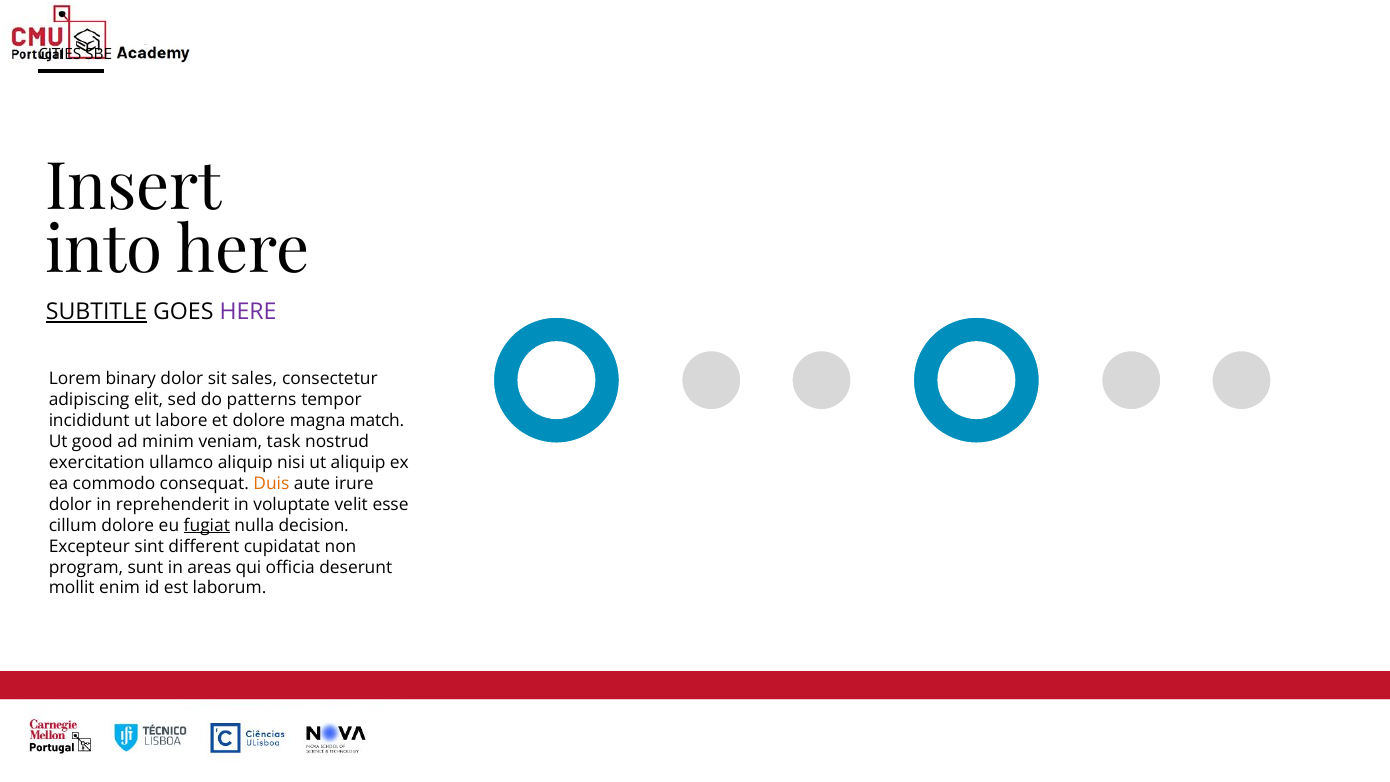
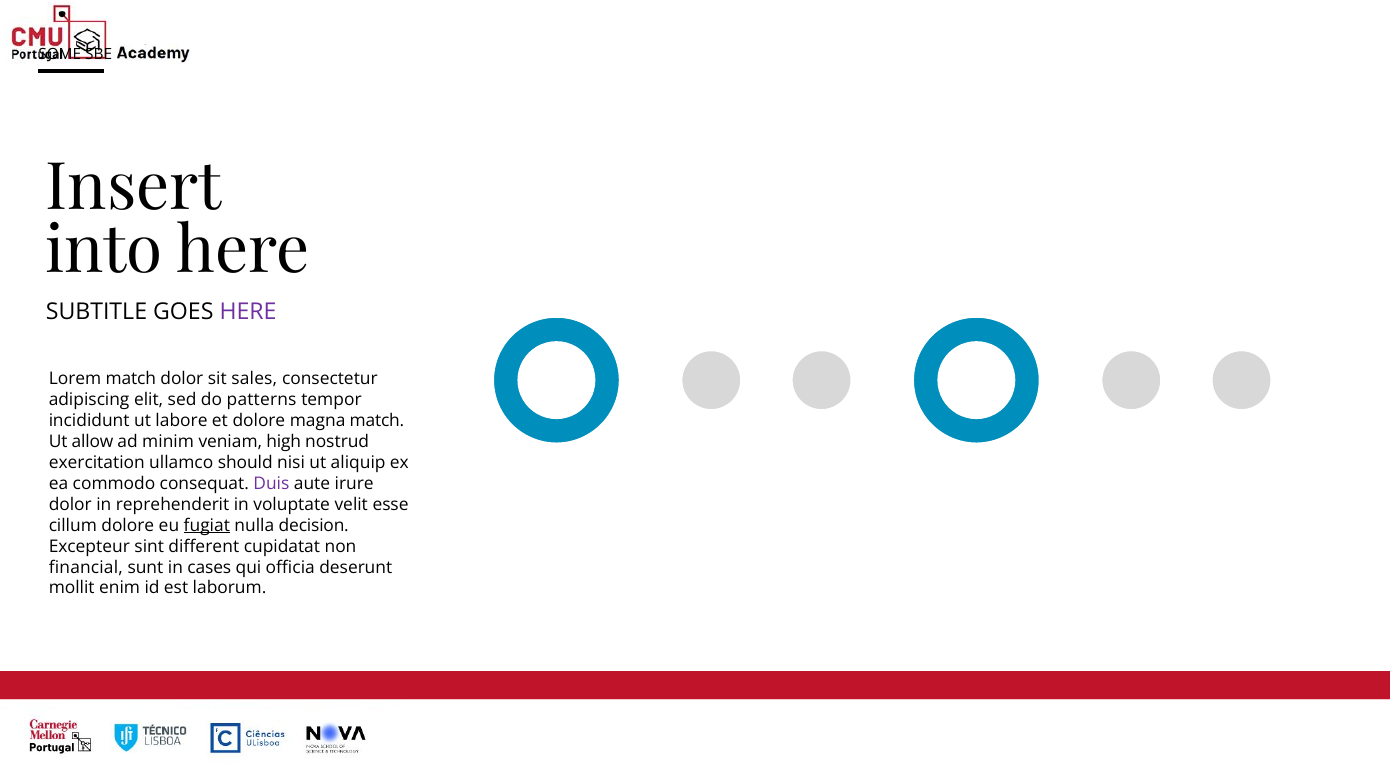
CITIES: CITIES -> SOME
SUBTITLE underline: present -> none
Lorem binary: binary -> match
good: good -> allow
task: task -> high
ullamco aliquip: aliquip -> should
Duis colour: orange -> purple
program: program -> financial
areas: areas -> cases
